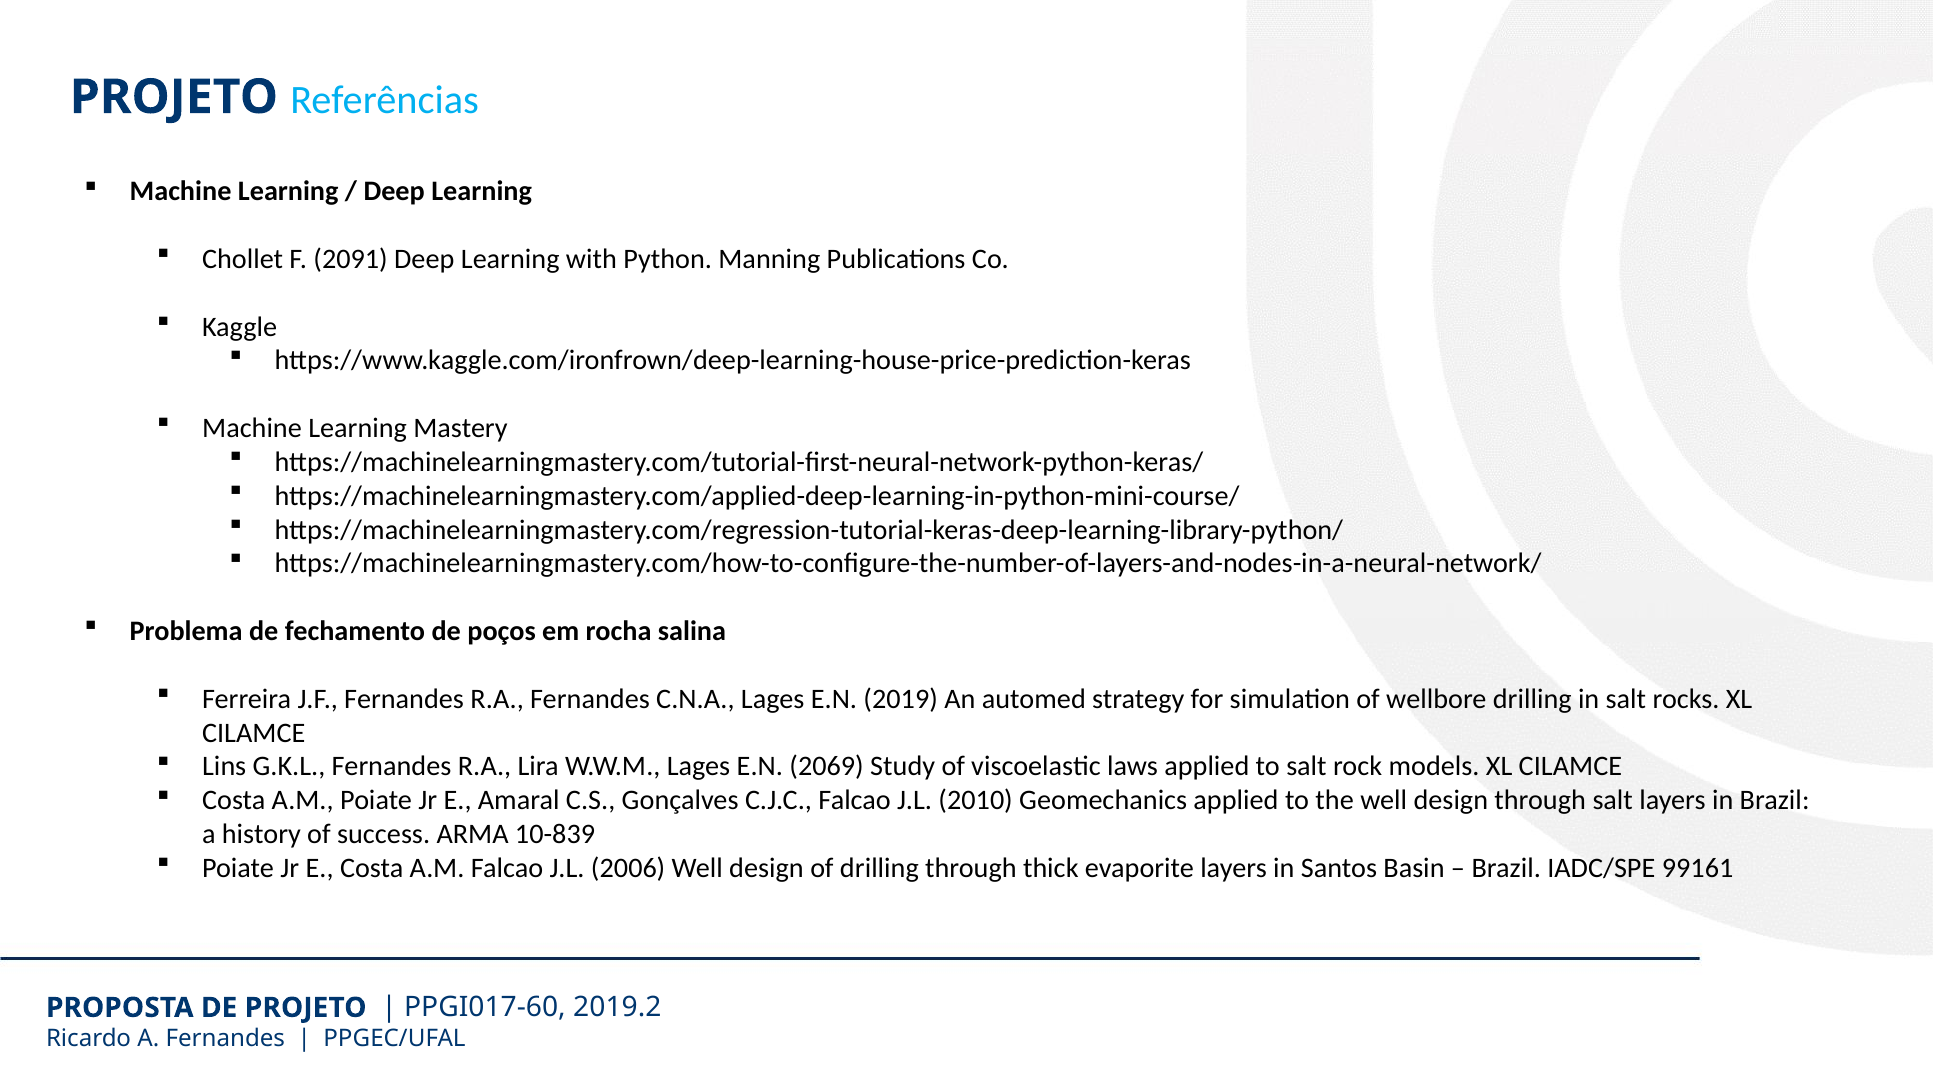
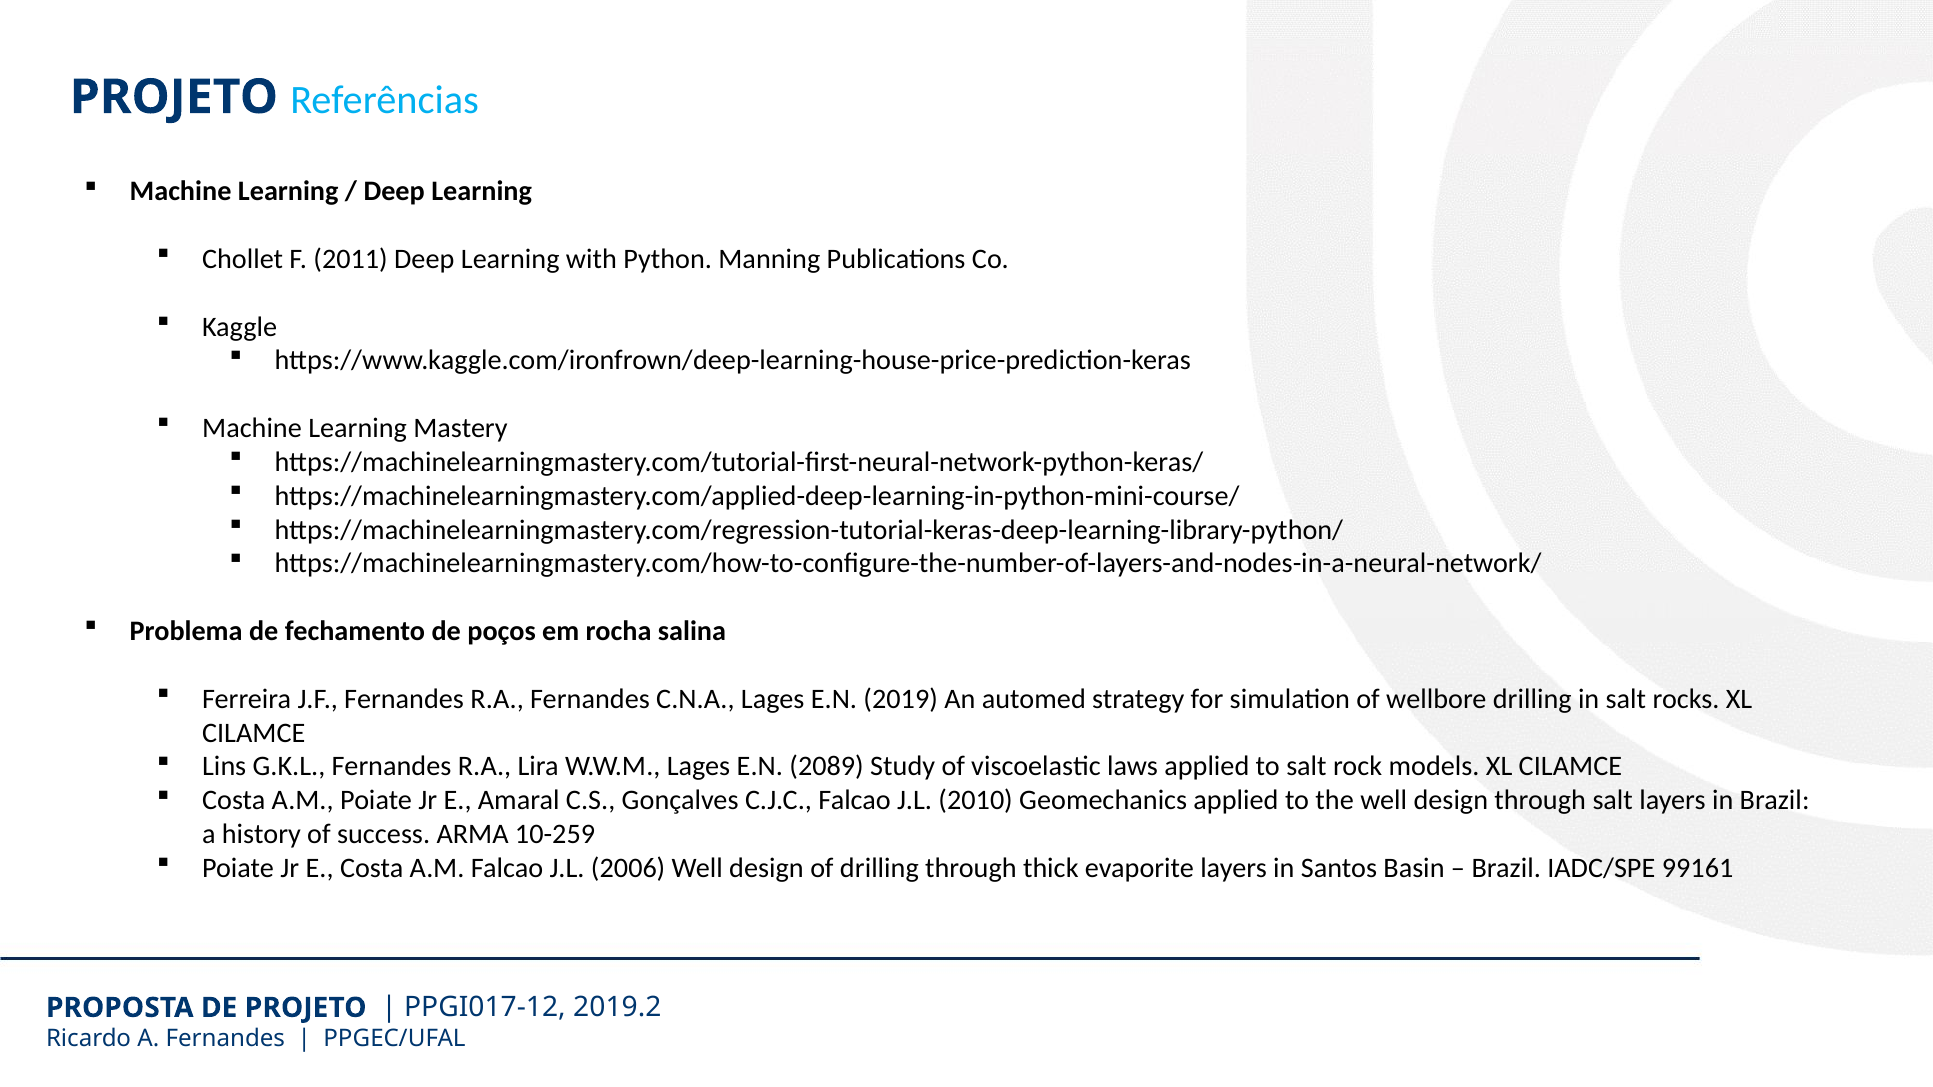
2091: 2091 -> 2011
2069: 2069 -> 2089
10-839: 10-839 -> 10-259
PPGI017-60: PPGI017-60 -> PPGI017-12
